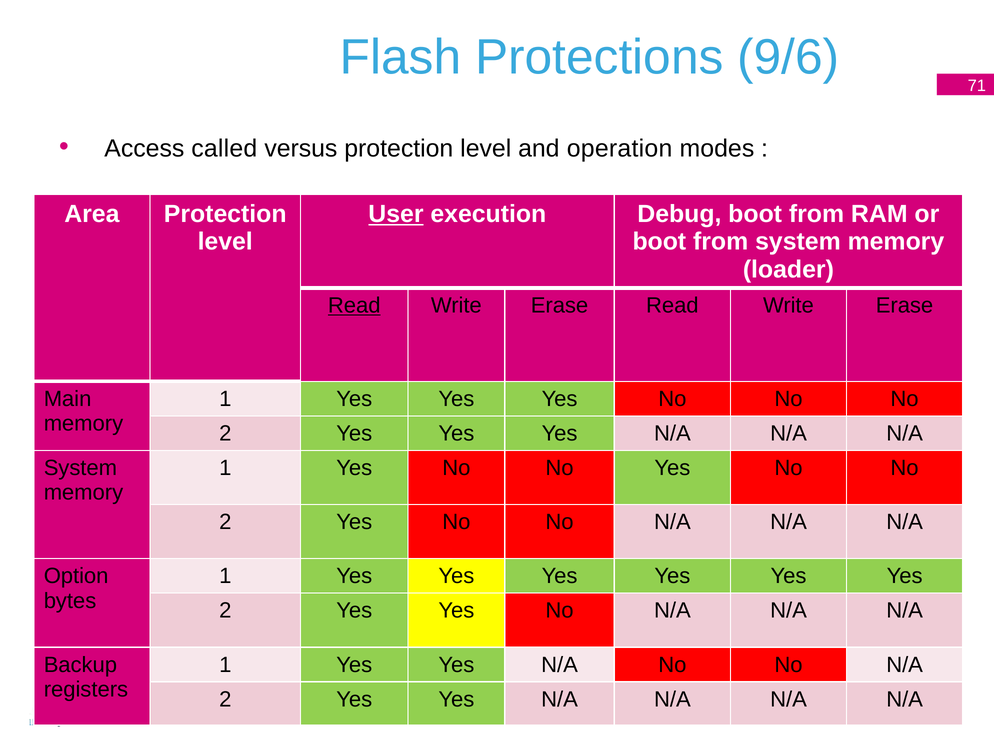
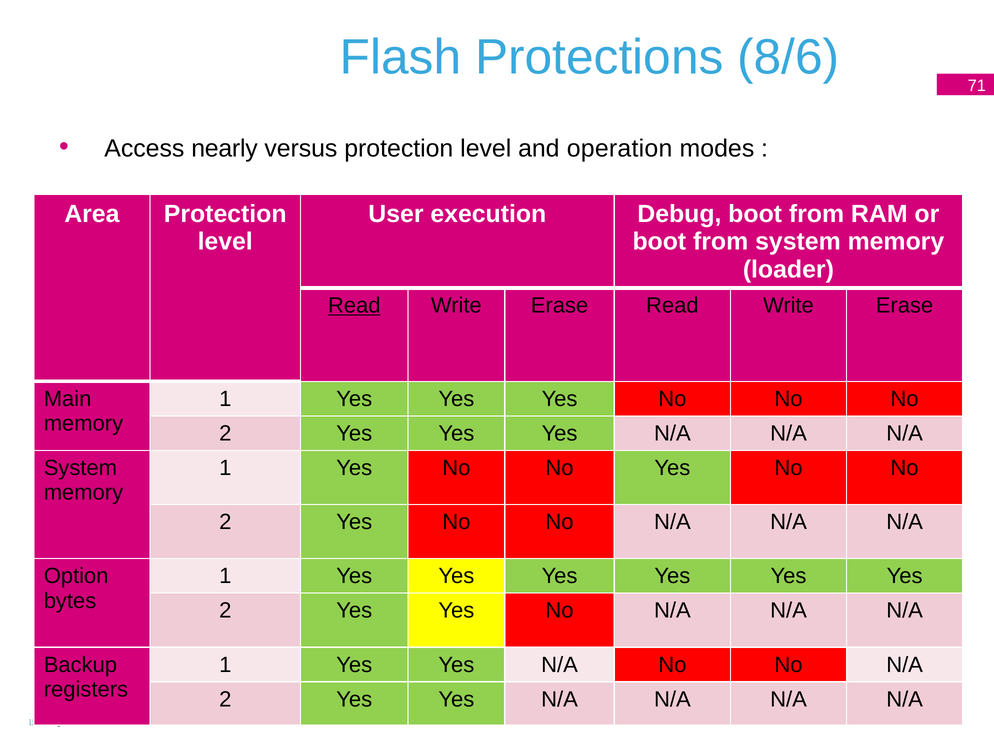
9/6: 9/6 -> 8/6
called: called -> nearly
User underline: present -> none
